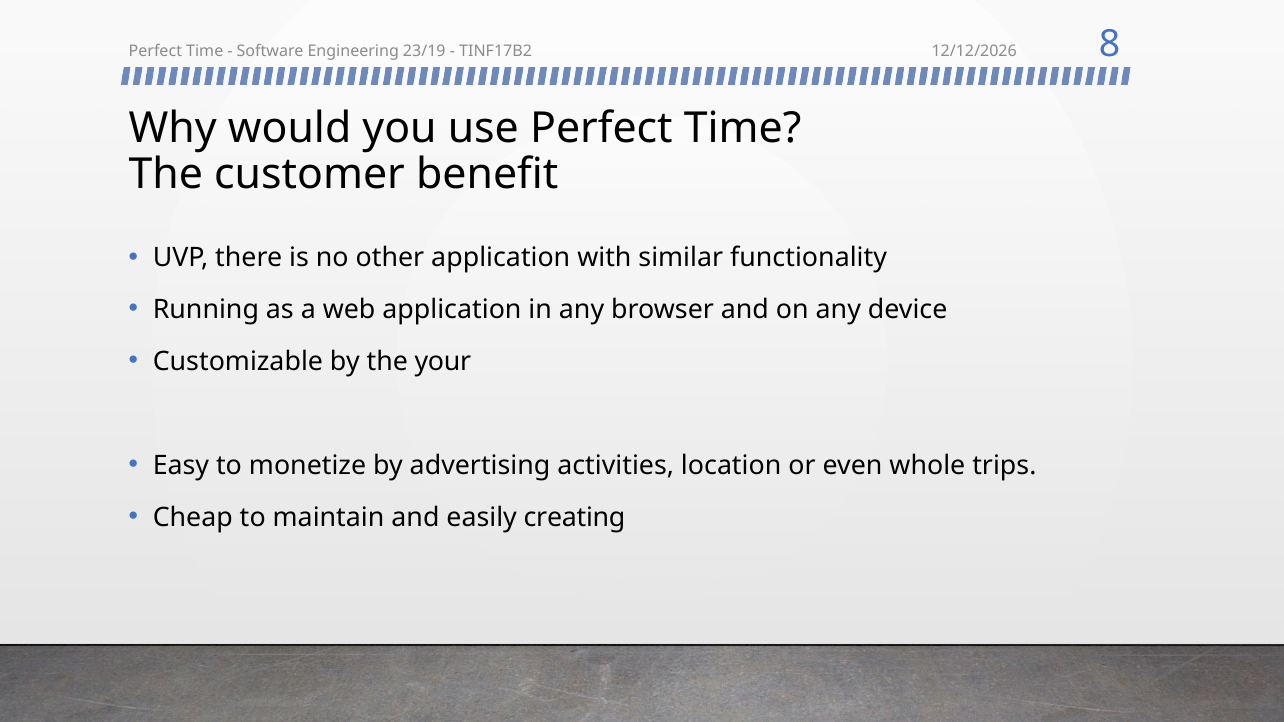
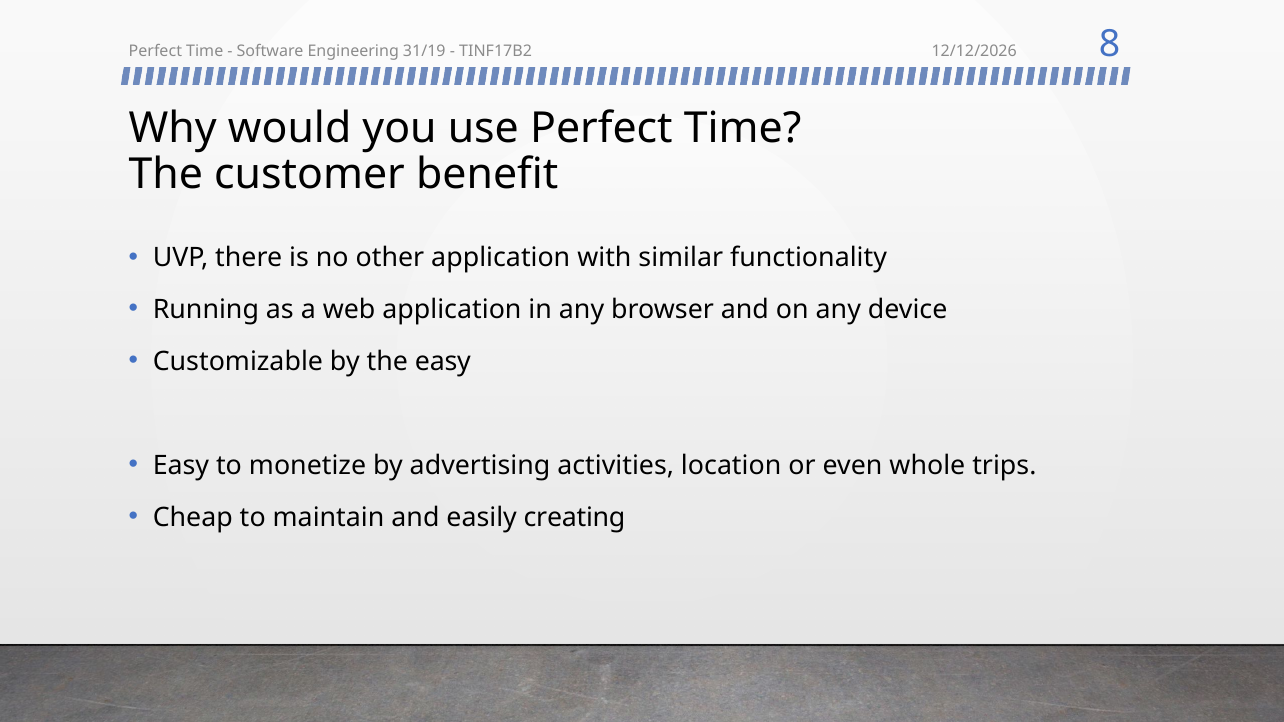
23/19: 23/19 -> 31/19
the your: your -> easy
